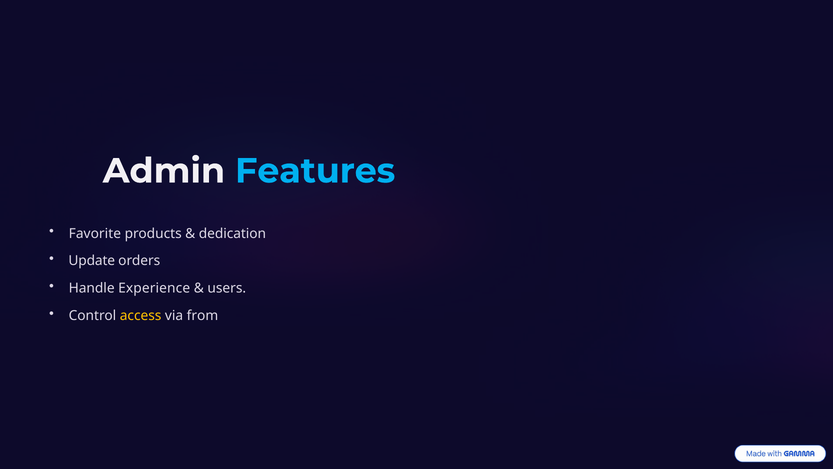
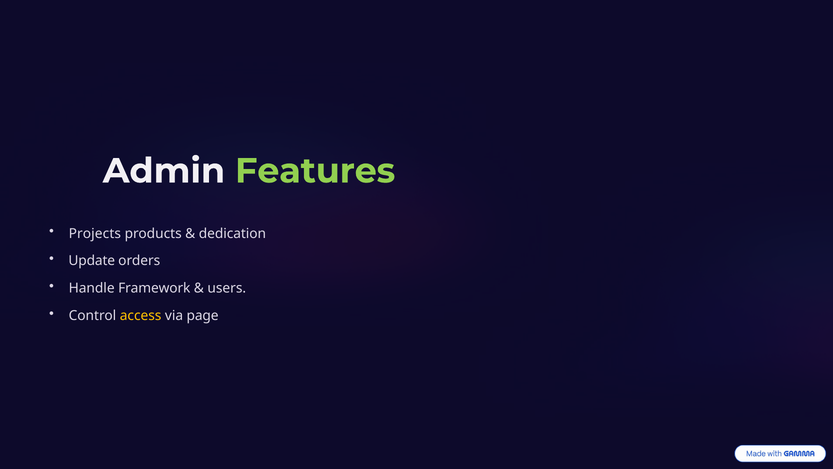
Features colour: light blue -> light green
Favorite: Favorite -> Projects
Experience: Experience -> Framework
from: from -> page
